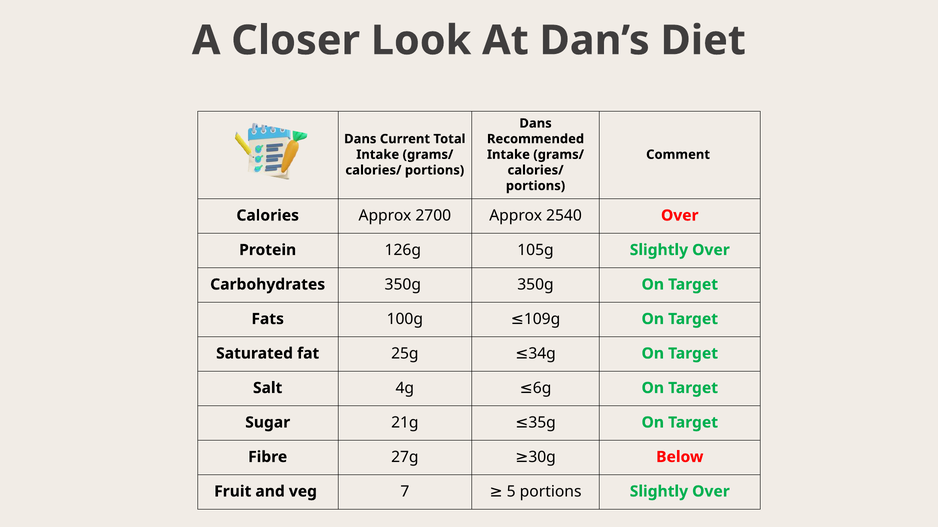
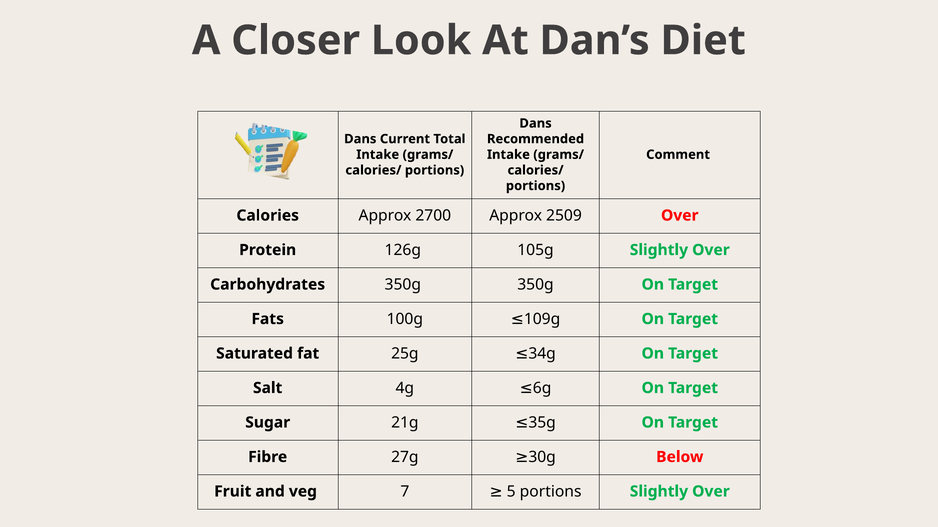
2540: 2540 -> 2509
